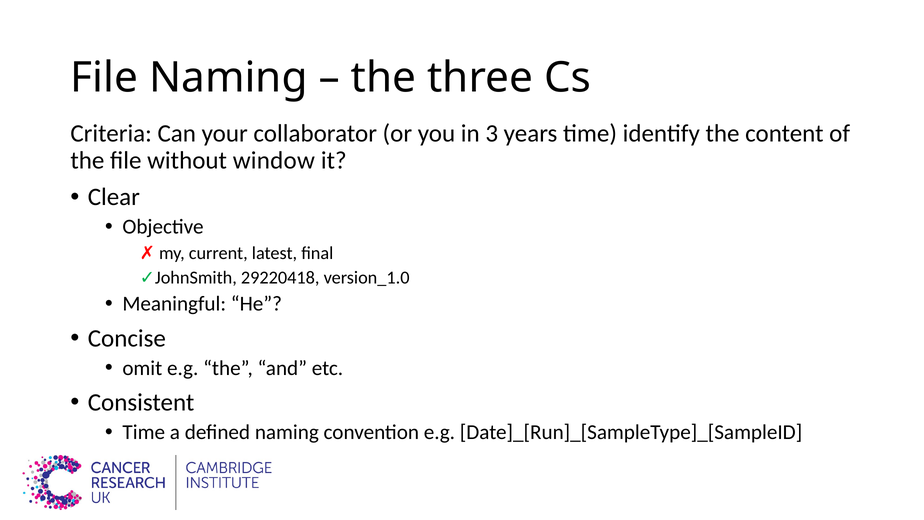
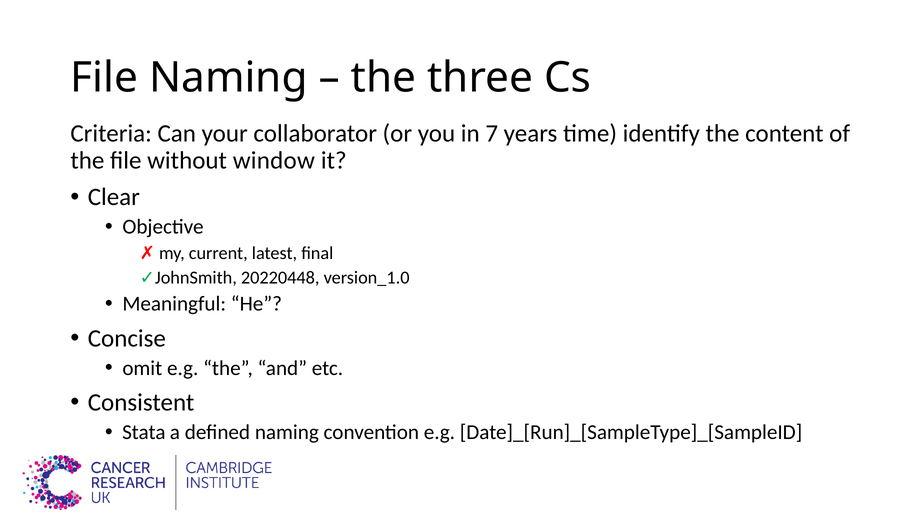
3: 3 -> 7
29220418: 29220418 -> 20220448
Time at (144, 432): Time -> Stata
